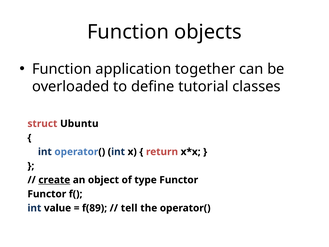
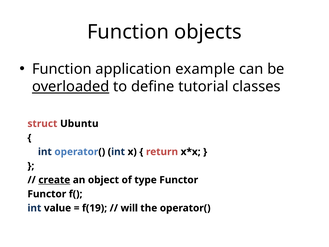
together: together -> example
overloaded underline: none -> present
f(89: f(89 -> f(19
tell: tell -> will
